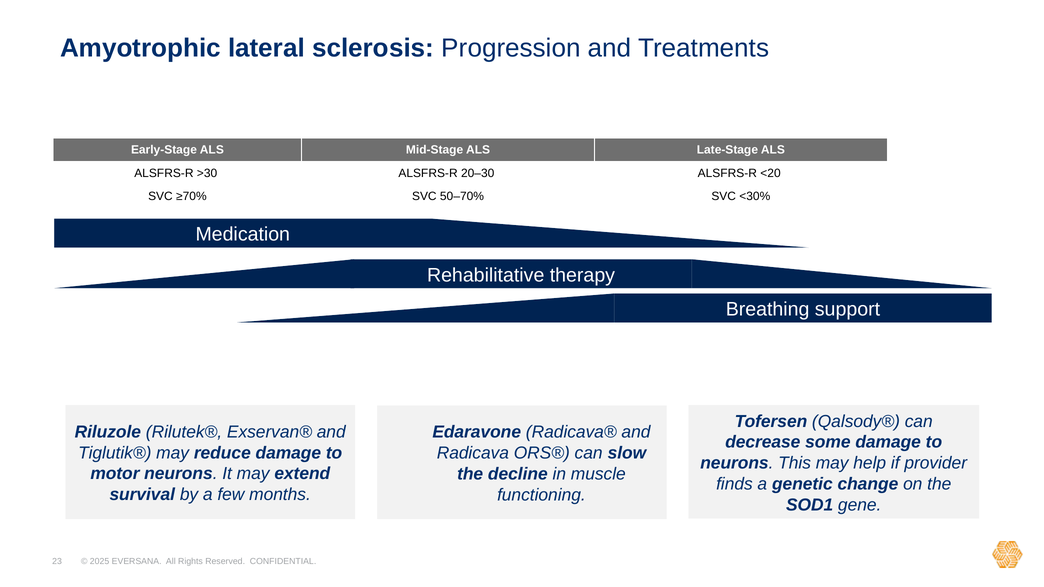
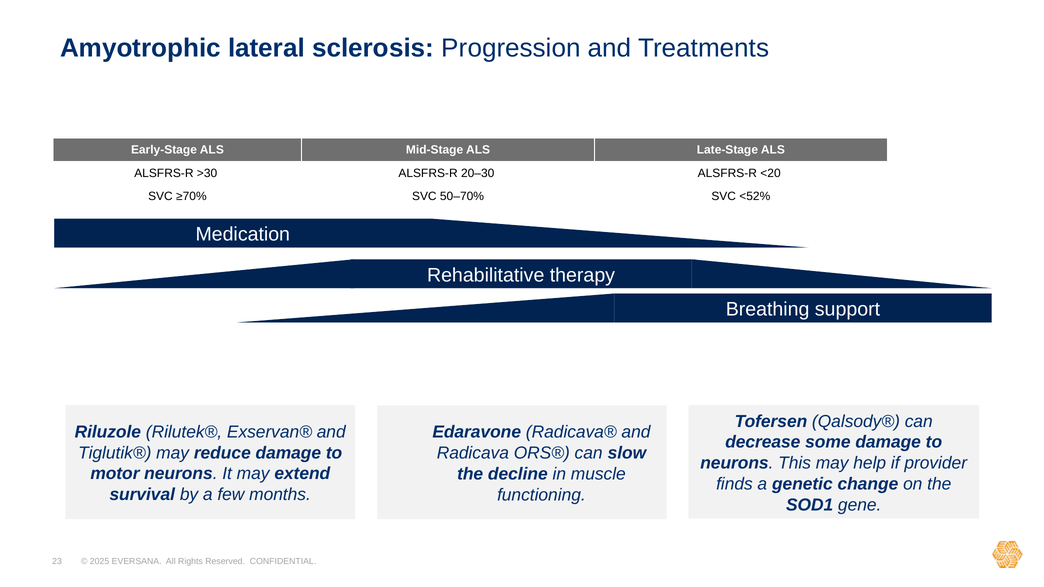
<30%: <30% -> <52%
